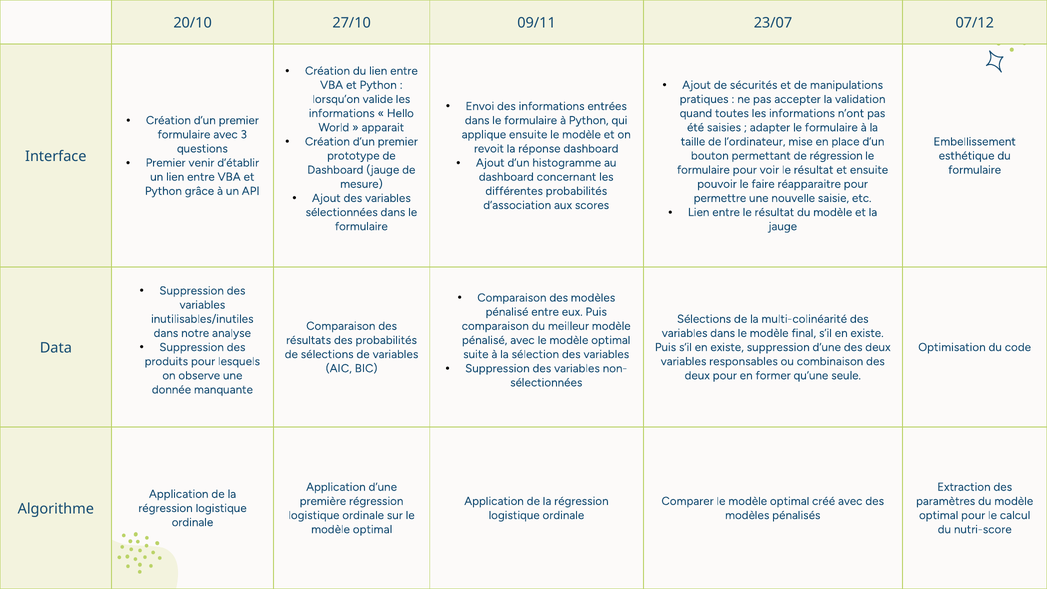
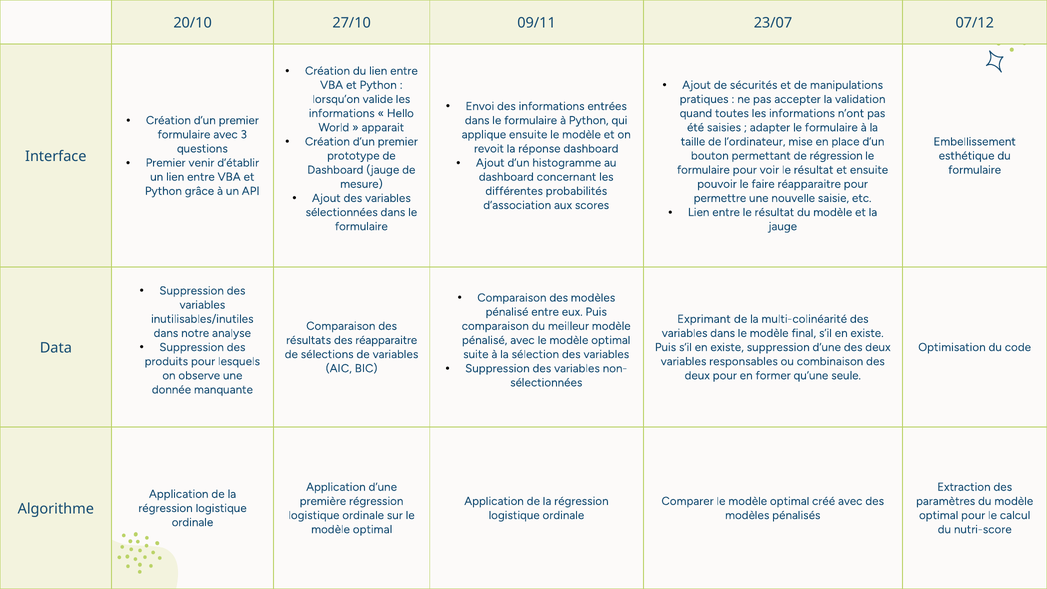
Sélections at (704, 319): Sélections -> Exprimant
des probabilités: probabilités -> réapparaitre
